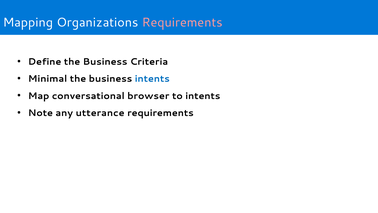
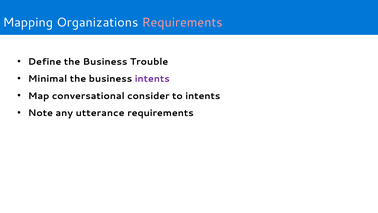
Criteria: Criteria -> Trouble
intents at (152, 79) colour: blue -> purple
browser: browser -> consider
